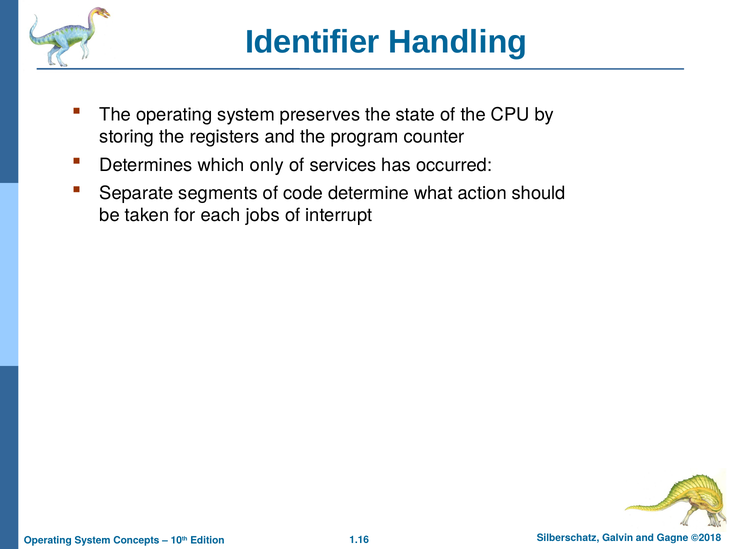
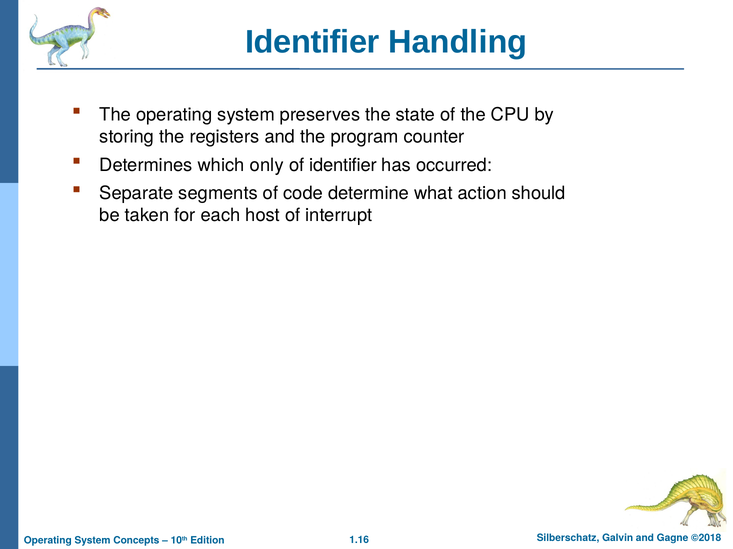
of services: services -> identifier
jobs: jobs -> host
